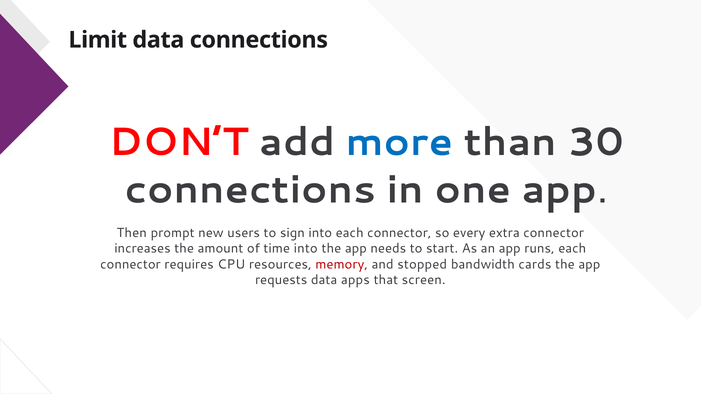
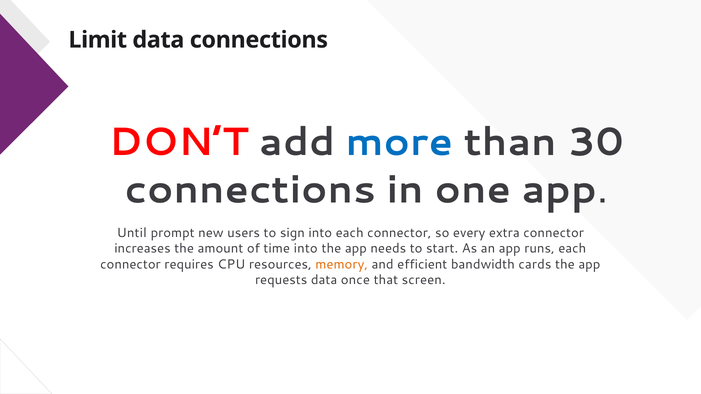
Then: Then -> Until
memory colour: red -> orange
stopped: stopped -> efficient
apps: apps -> once
